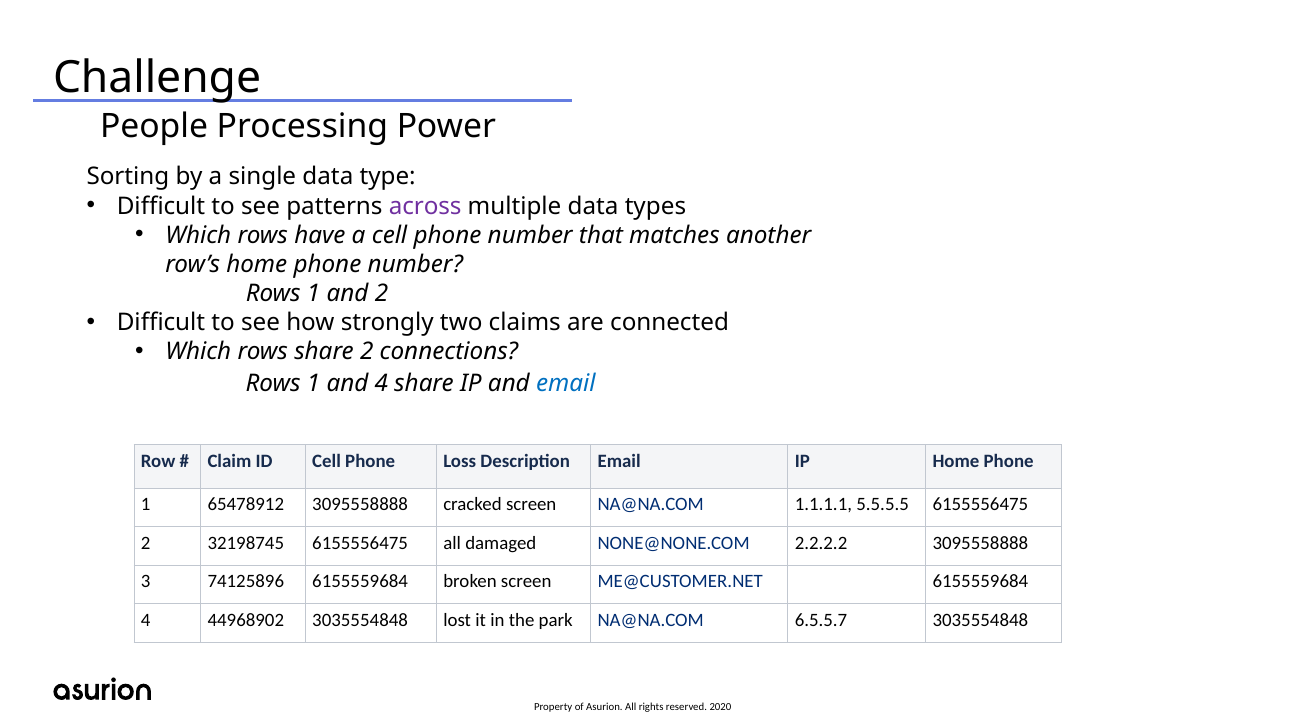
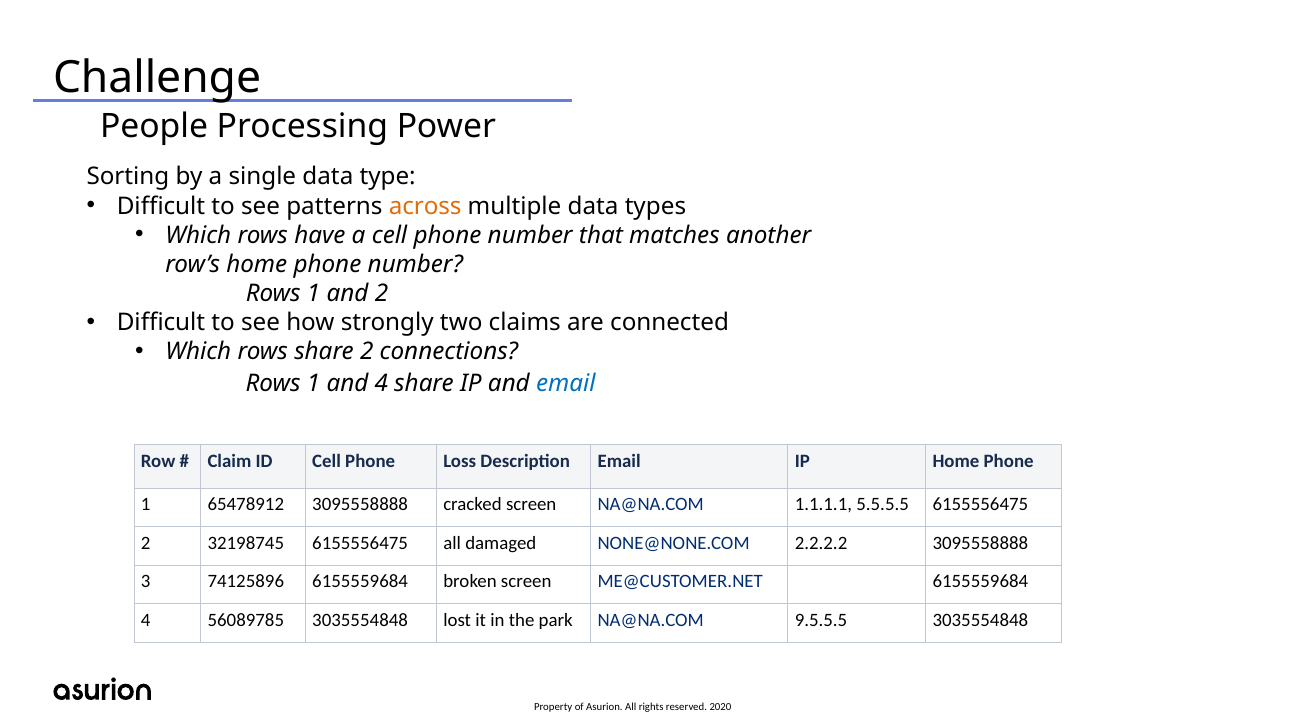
across colour: purple -> orange
44968902: 44968902 -> 56089785
6.5.5.7: 6.5.5.7 -> 9.5.5.5
